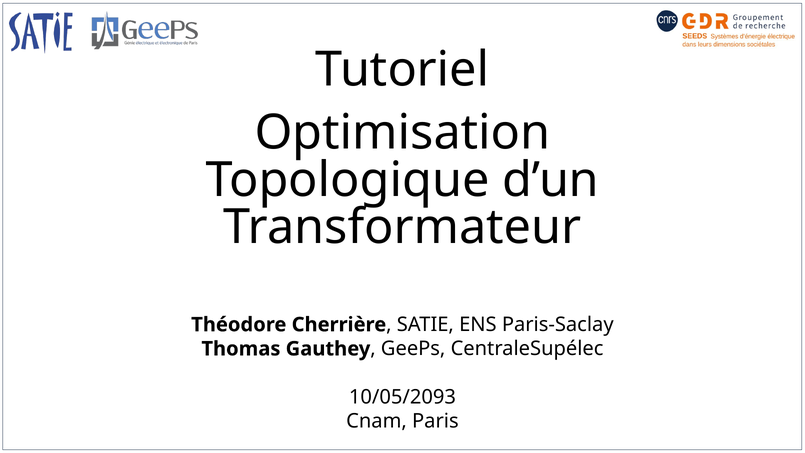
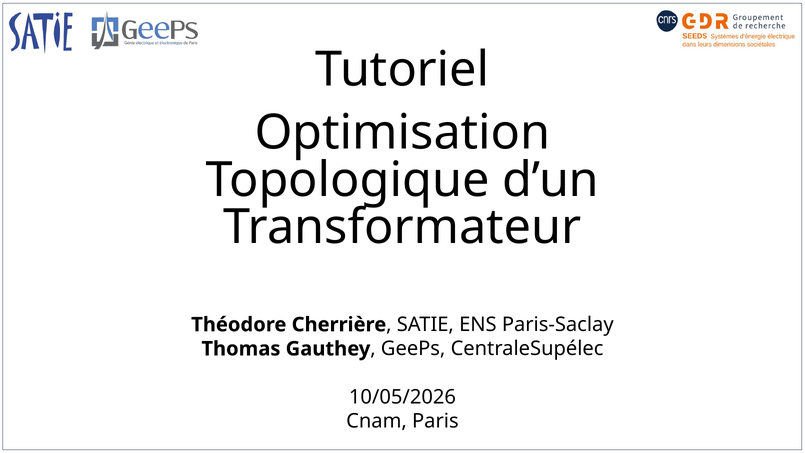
10/05/2093: 10/05/2093 -> 10/05/2026
